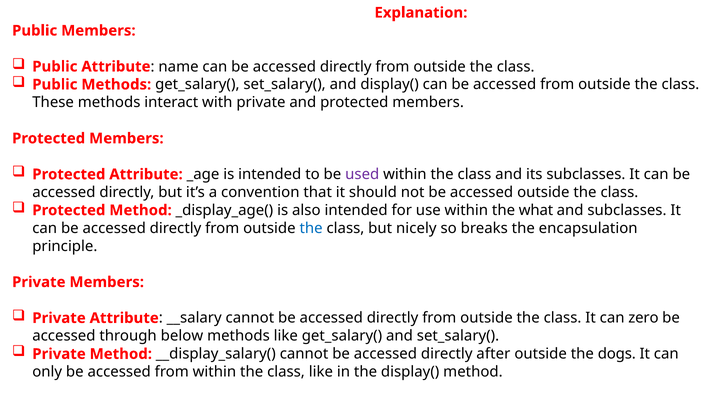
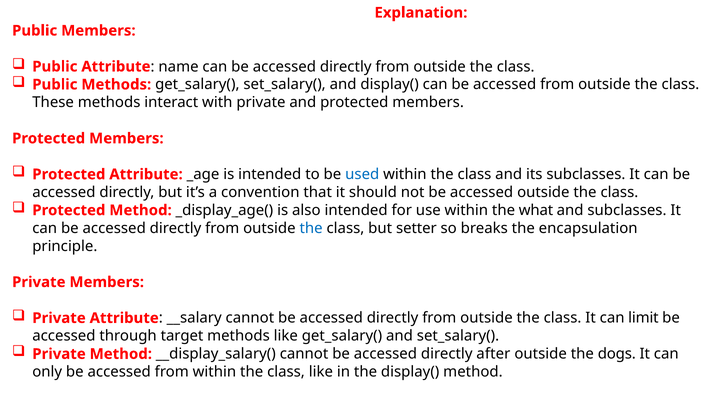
used colour: purple -> blue
nicely: nicely -> setter
zero: zero -> limit
below: below -> target
